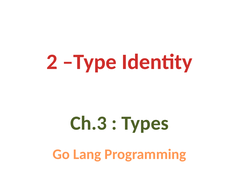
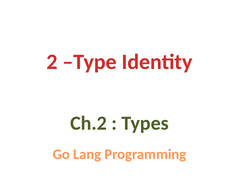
Ch.3: Ch.3 -> Ch.2
